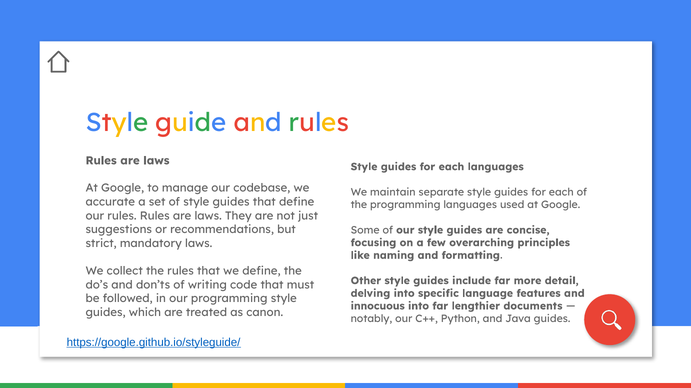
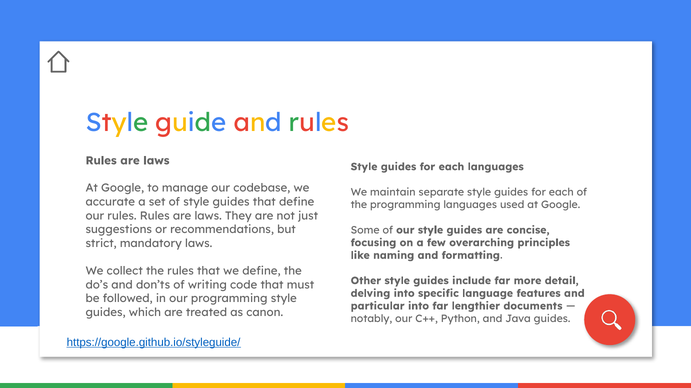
innocuous: innocuous -> particular
